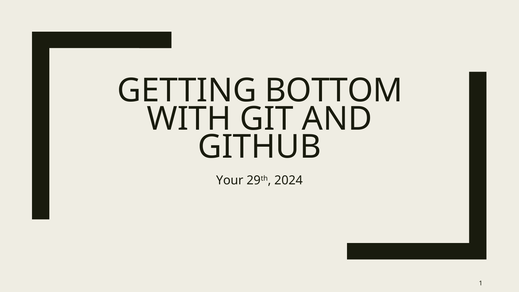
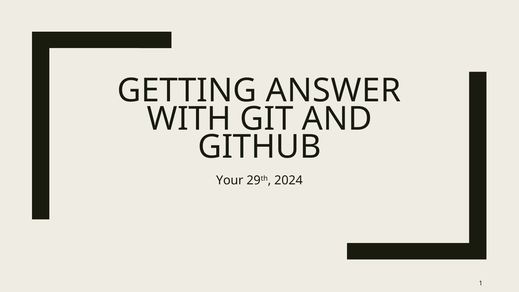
BOTTOM: BOTTOM -> ANSWER
